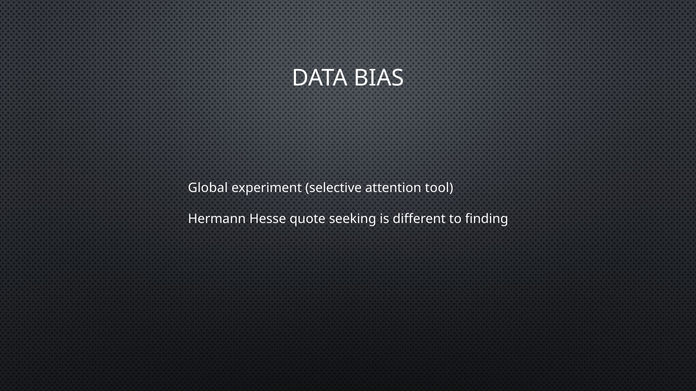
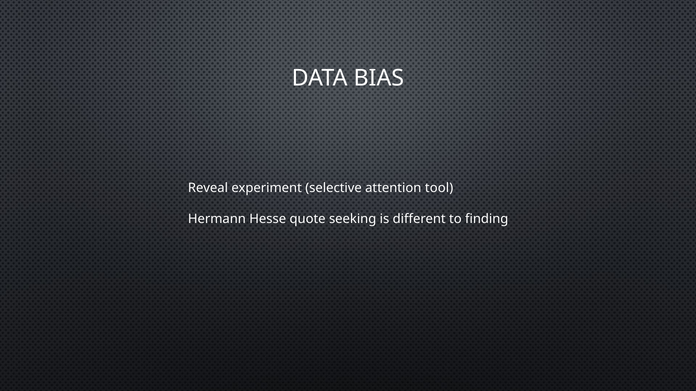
Global: Global -> Reveal
